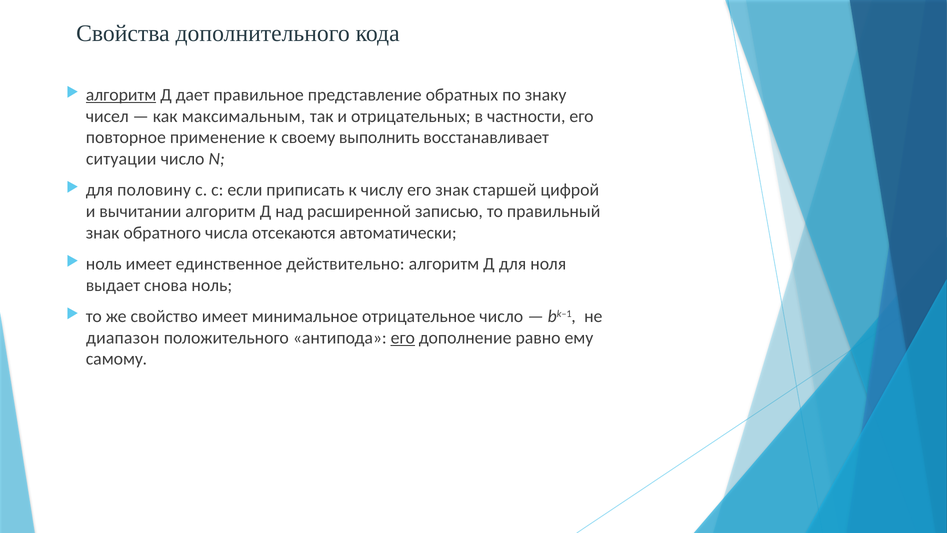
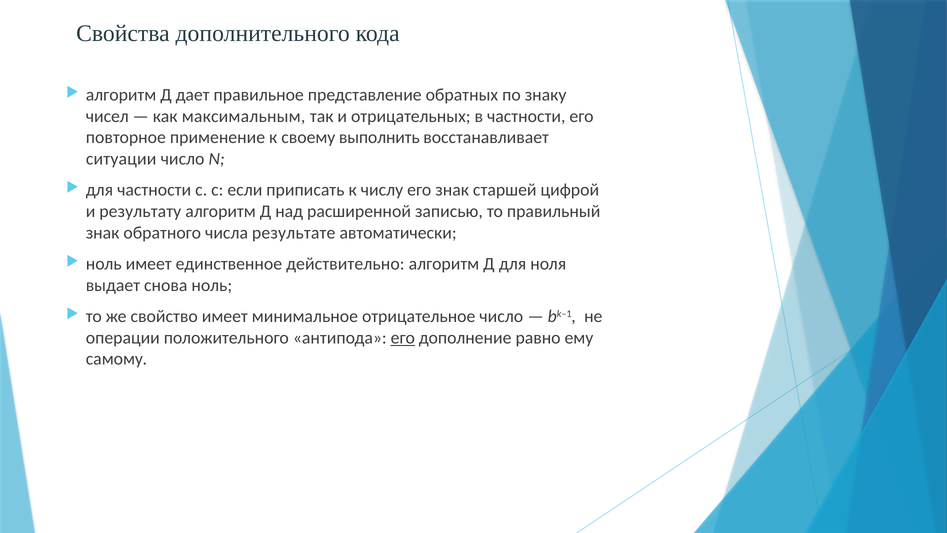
алгоритм at (121, 95) underline: present -> none
для половину: половину -> частности
вычитании: вычитании -> результату
отсекаются: отсекаются -> результате
диапазон: диапазон -> операции
